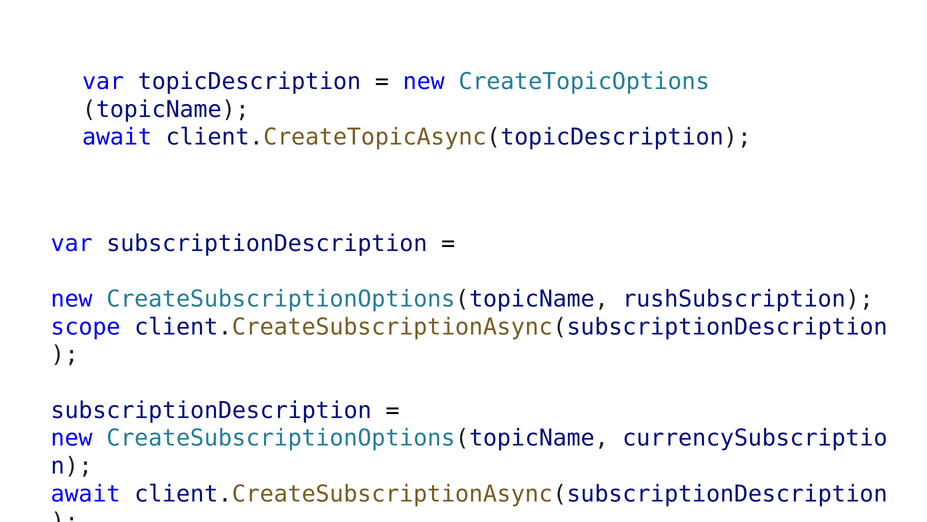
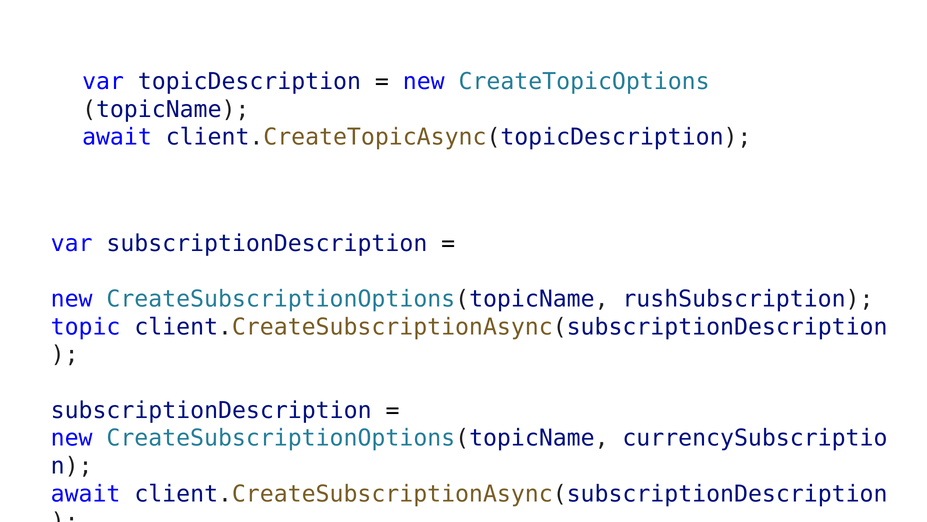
scope: scope -> topic
